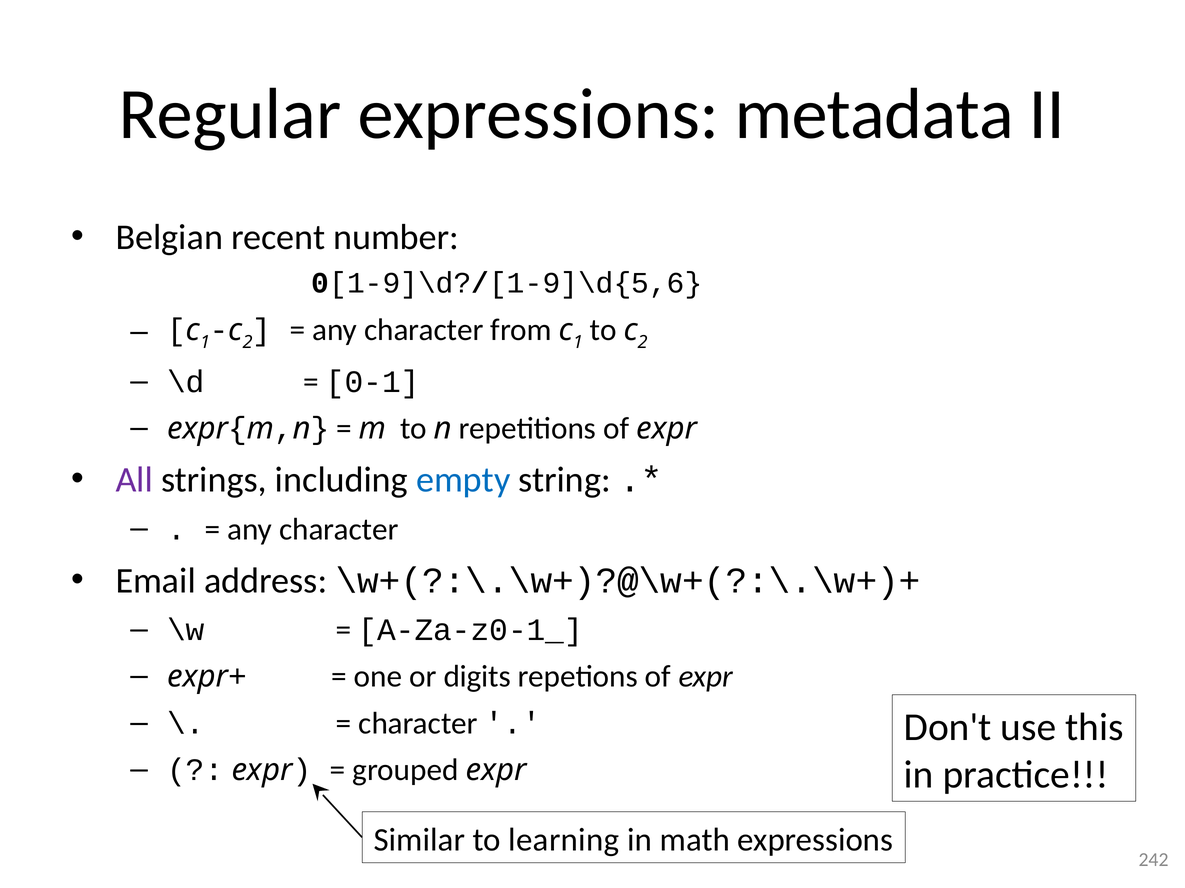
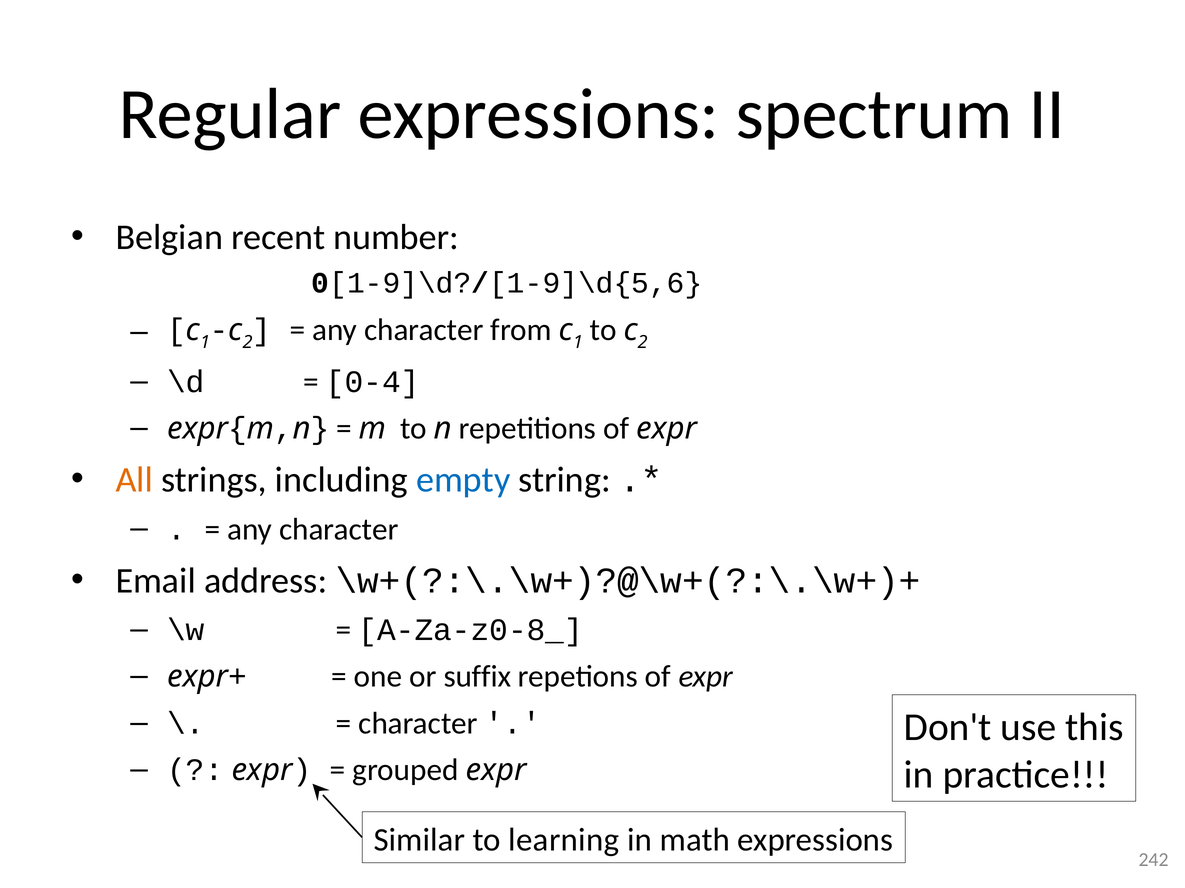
metadata: metadata -> spectrum
0-1: 0-1 -> 0-4
All colour: purple -> orange
A-Za-z0-1_: A-Za-z0-1_ -> A-Za-z0-8_
digits: digits -> suffix
